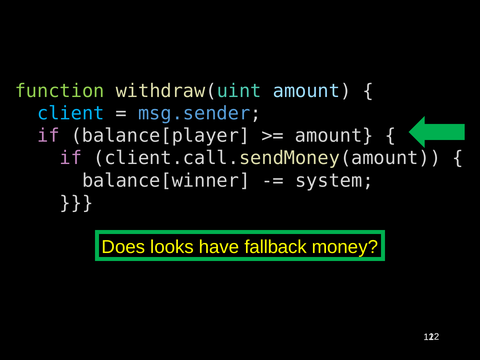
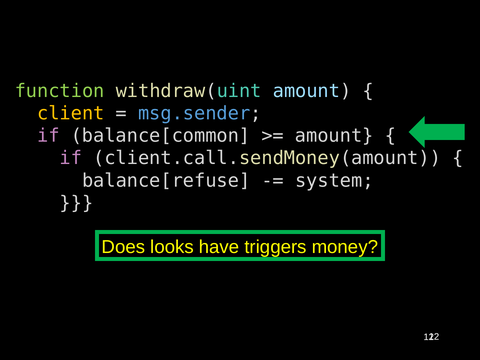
client colour: light blue -> yellow
balance[player: balance[player -> balance[common
balance[winner: balance[winner -> balance[refuse
fallback: fallback -> triggers
